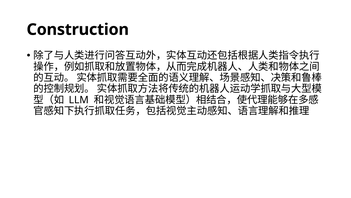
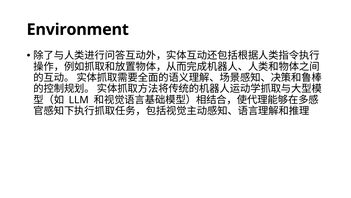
Construction: Construction -> Environment
